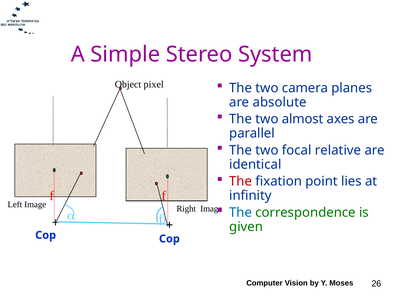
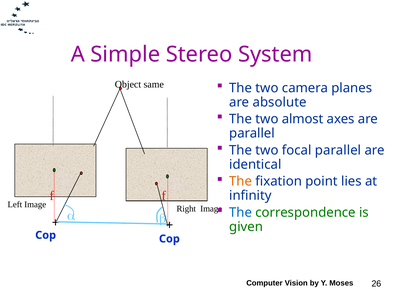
pixel: pixel -> same
focal relative: relative -> parallel
The at (241, 181) colour: red -> orange
